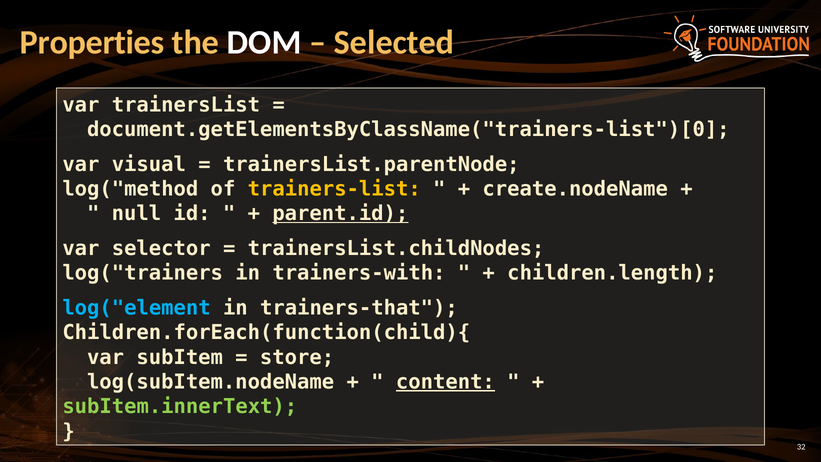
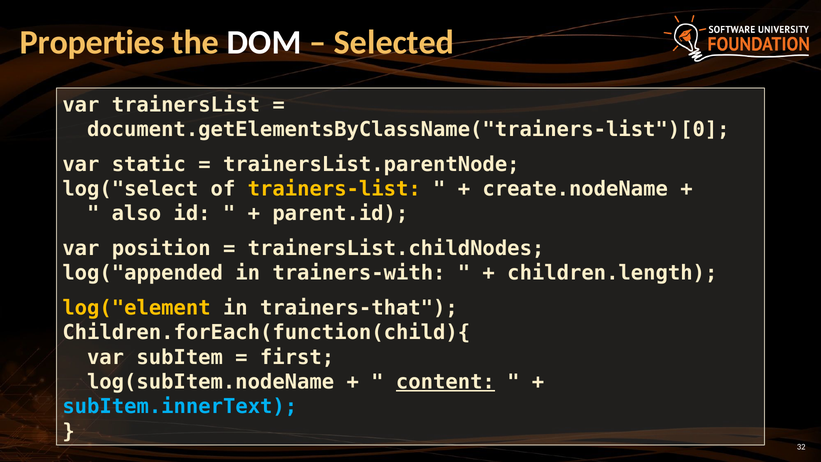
visual: visual -> static
log("method: log("method -> log("select
null: null -> also
parent.id underline: present -> none
selector: selector -> position
log("trainers: log("trainers -> log("appended
log("element colour: light blue -> yellow
store: store -> first
subItem.innerText colour: light green -> light blue
